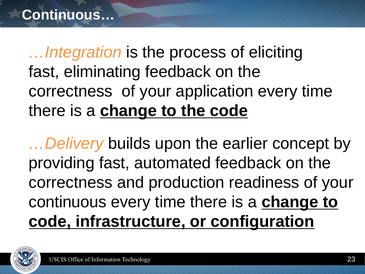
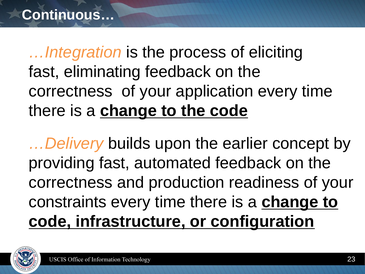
continuous: continuous -> constraints
